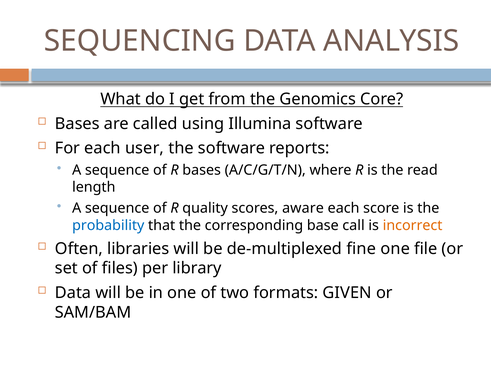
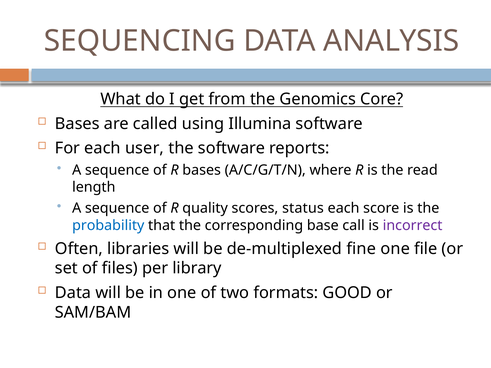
aware: aware -> status
incorrect colour: orange -> purple
GIVEN: GIVEN -> GOOD
